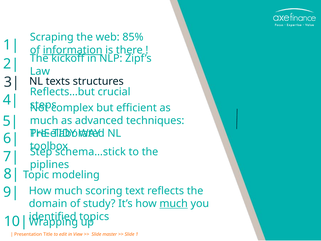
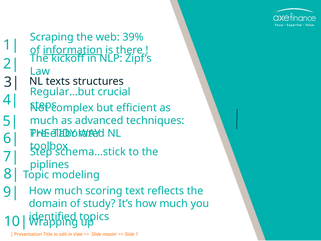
85%: 85% -> 39%
Reflects…but: Reflects…but -> Regular…but
much at (174, 203) underline: present -> none
